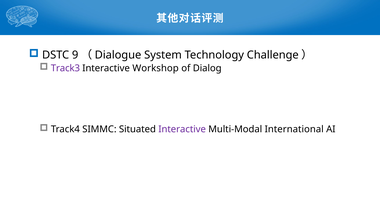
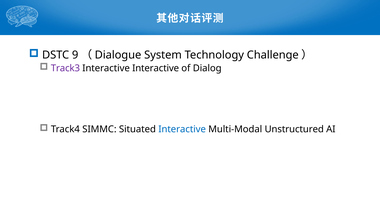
Interactive Workshop: Workshop -> Interactive
Interactive at (182, 129) colour: purple -> blue
International: International -> Unstructured
